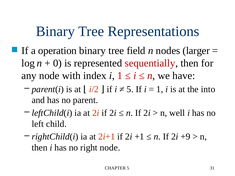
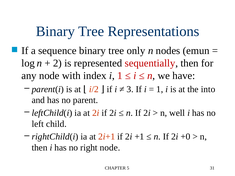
operation: operation -> sequence
field: field -> only
larger: larger -> emun
0: 0 -> 2
5 at (130, 89): 5 -> 3
+9: +9 -> +0
